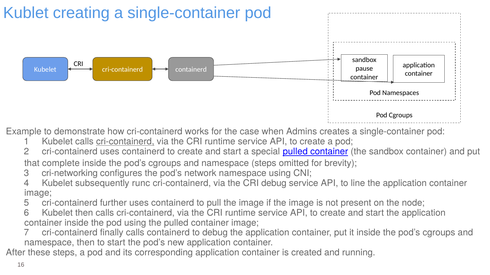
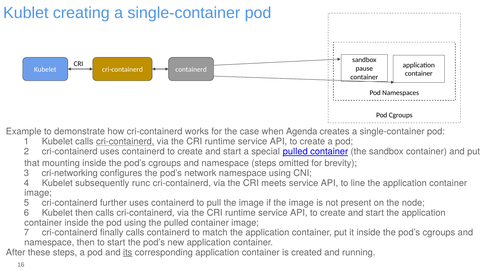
Admins: Admins -> Agenda
complete: complete -> mounting
CRI debug: debug -> meets
to debug: debug -> match
its underline: none -> present
